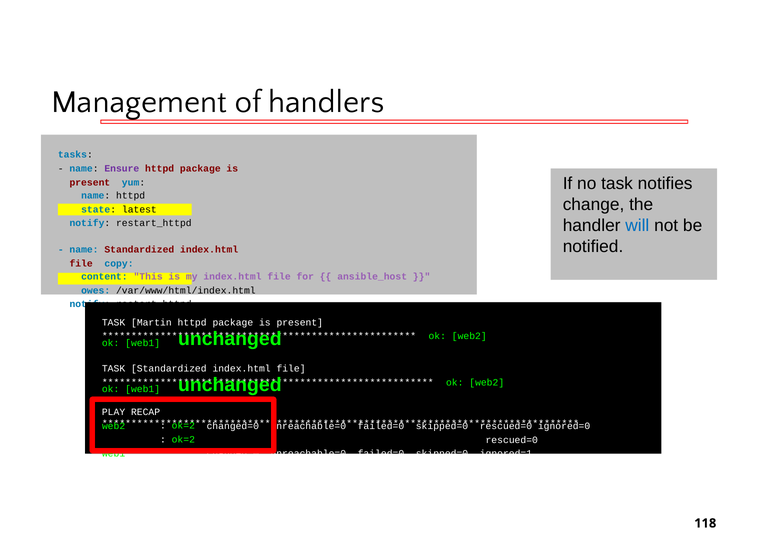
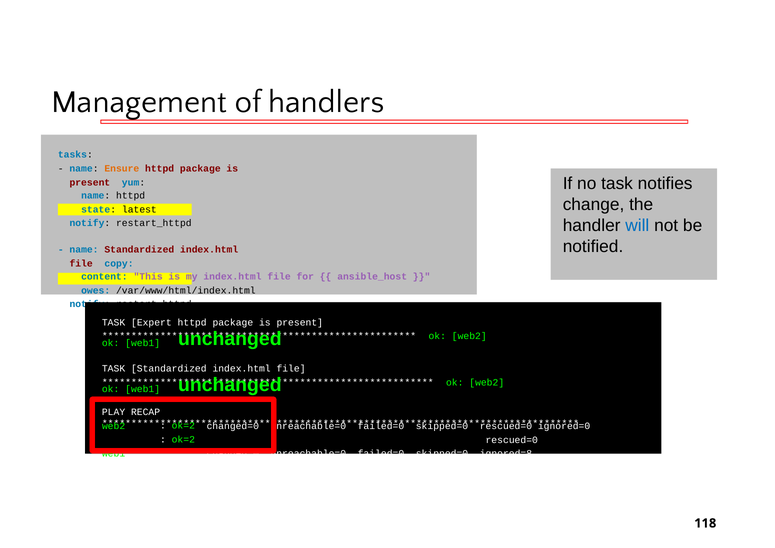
Ensure colour: purple -> orange
Martin: Martin -> Expert
ignored=1: ignored=1 -> ignored=8
